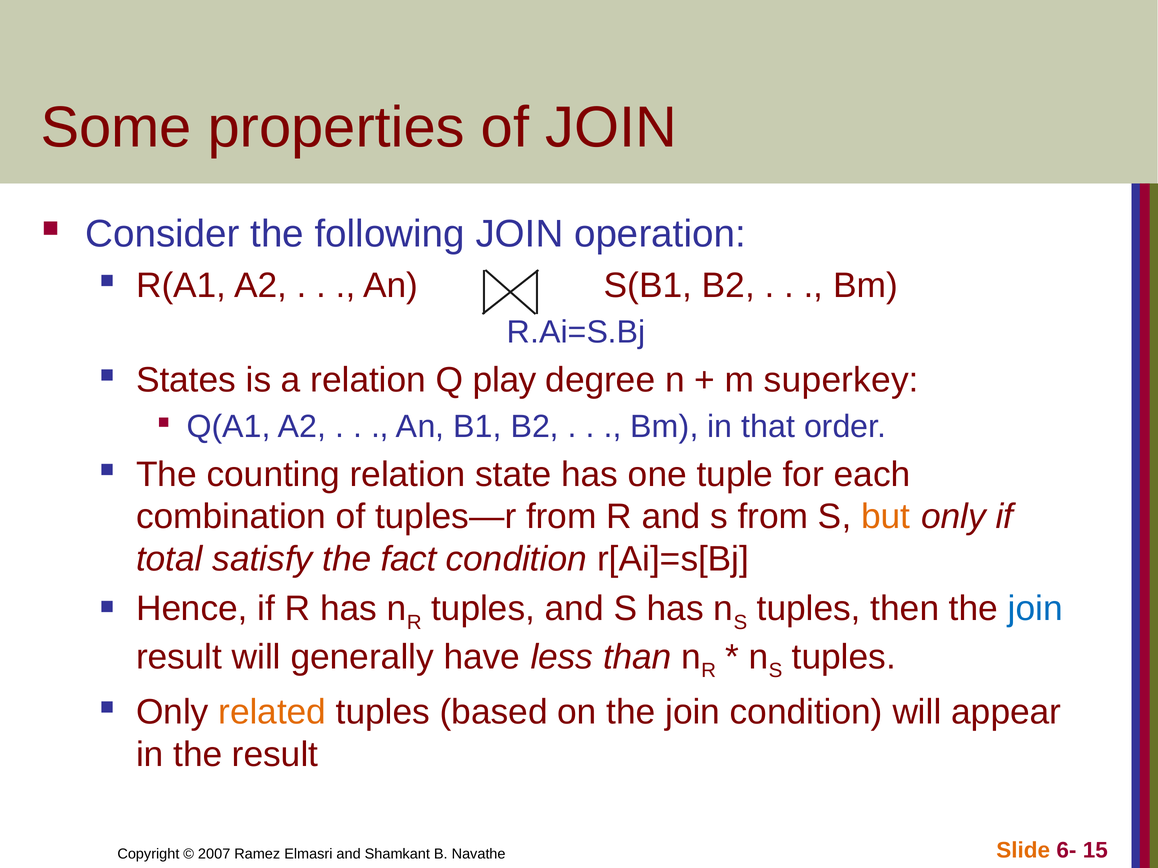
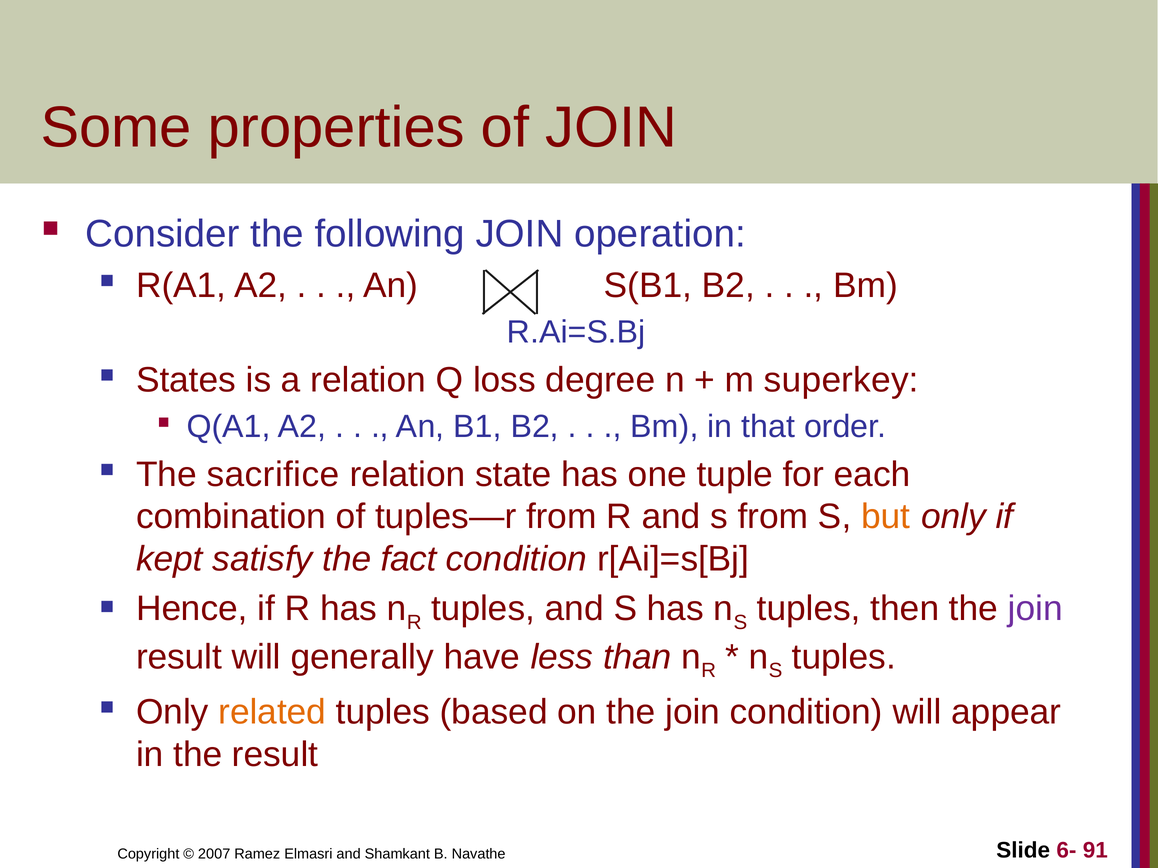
play: play -> loss
counting: counting -> sacrifice
total: total -> kept
join at (1035, 609) colour: blue -> purple
Slide colour: orange -> black
15: 15 -> 91
